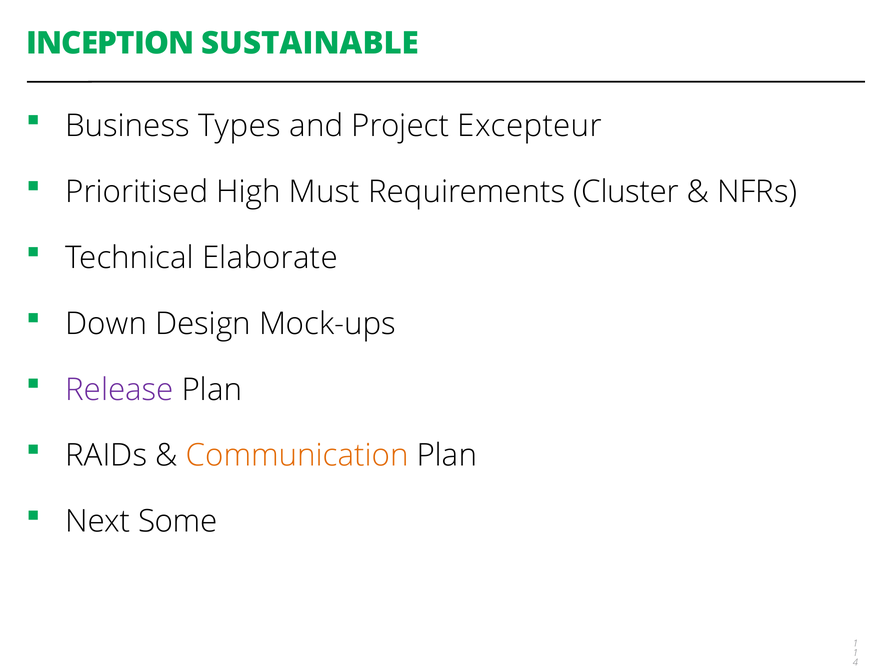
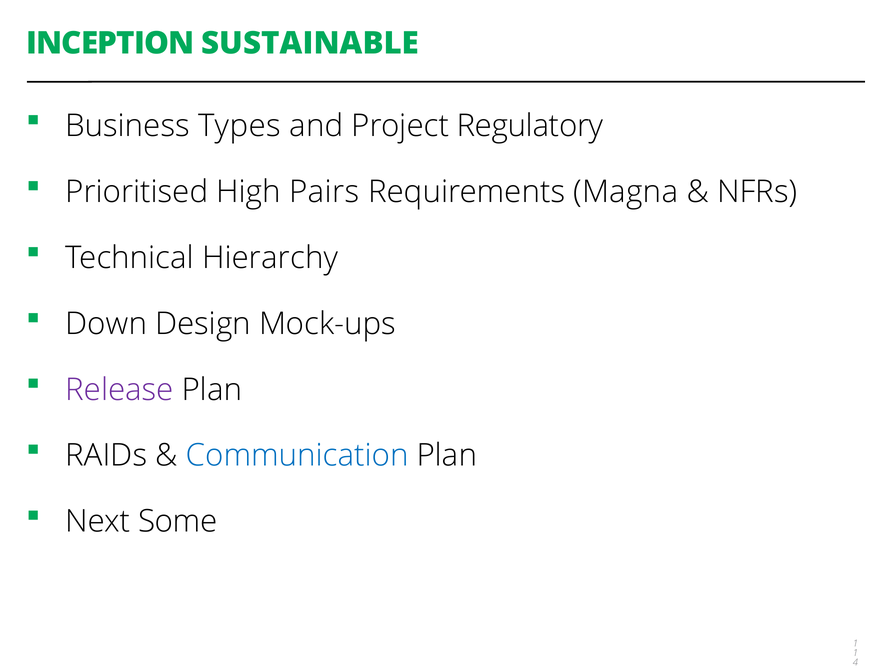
Excepteur: Excepteur -> Regulatory
Must: Must -> Pairs
Cluster: Cluster -> Magna
Elaborate: Elaborate -> Hierarchy
Communication colour: orange -> blue
